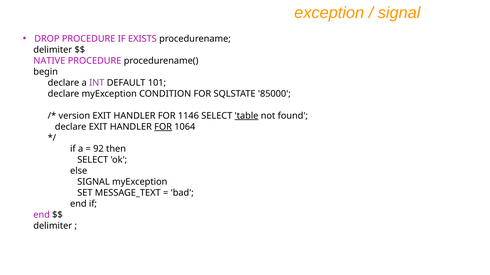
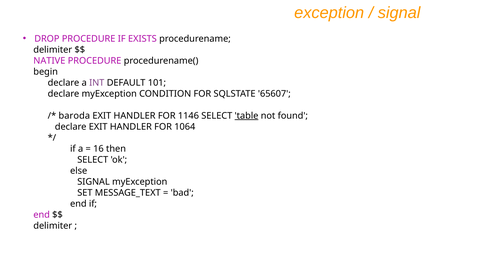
85000: 85000 -> 65607
version: version -> baroda
FOR at (163, 127) underline: present -> none
92: 92 -> 16
